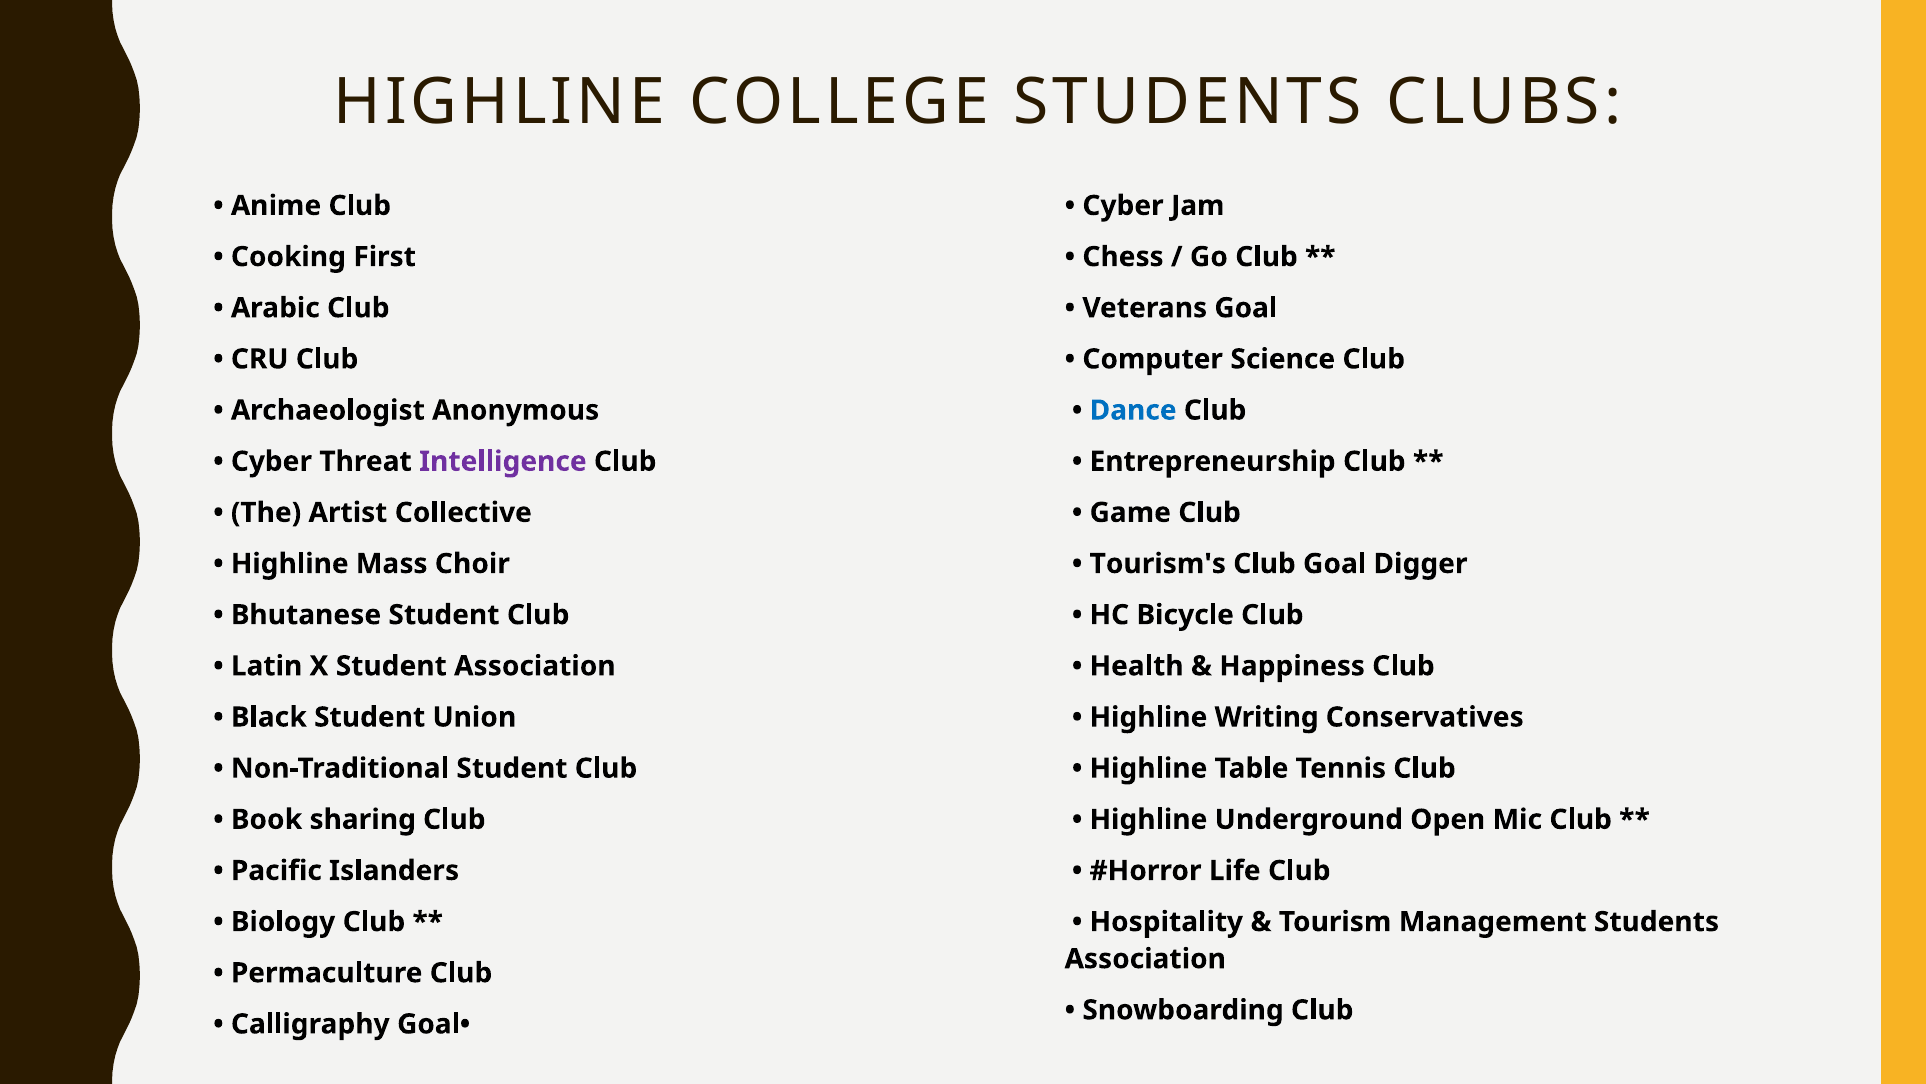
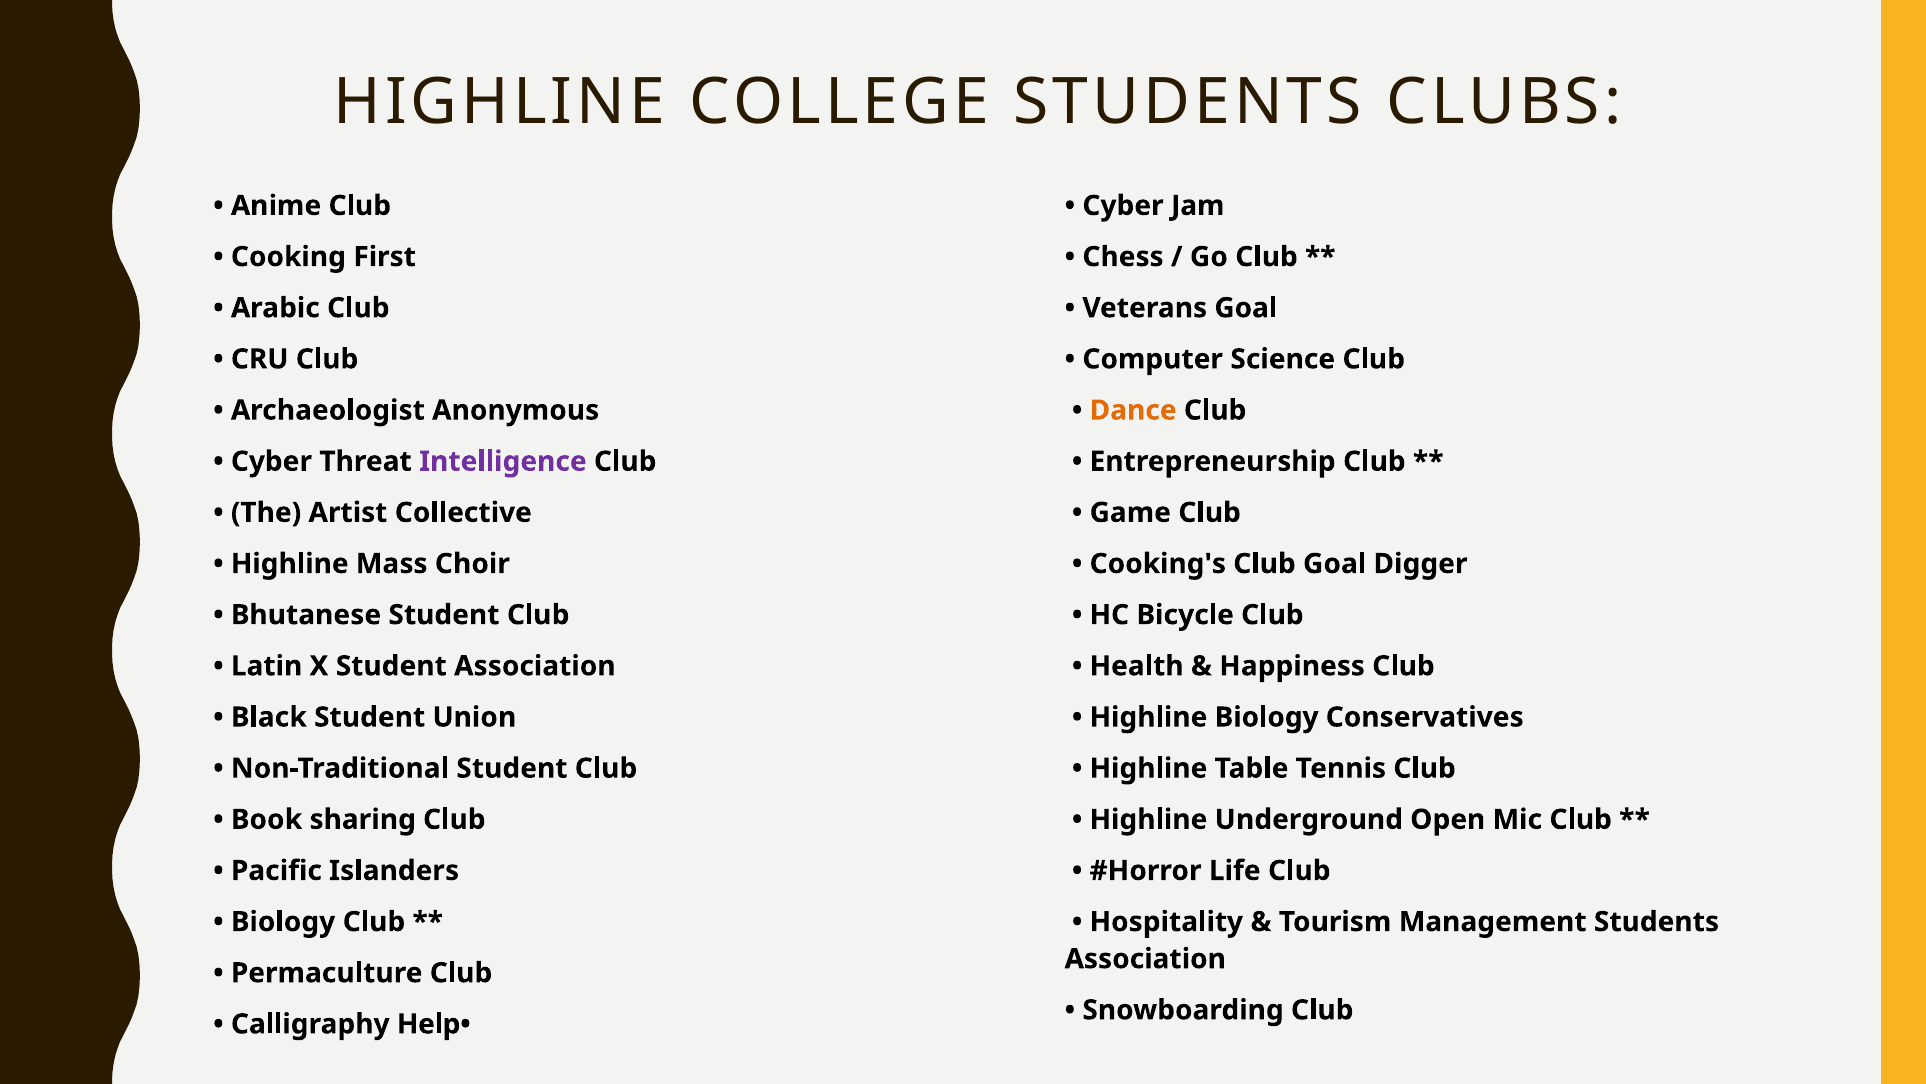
Dance colour: blue -> orange
Tourism's: Tourism's -> Cooking's
Highline Writing: Writing -> Biology
Goal•: Goal• -> Help•
